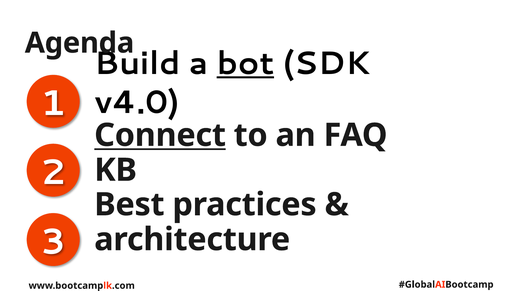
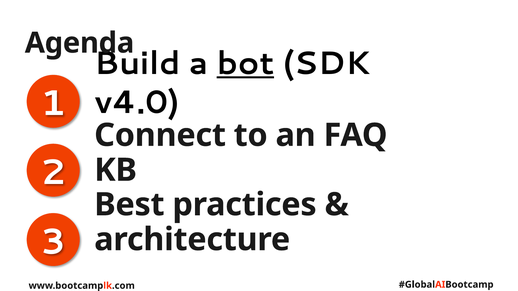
Connect underline: present -> none
